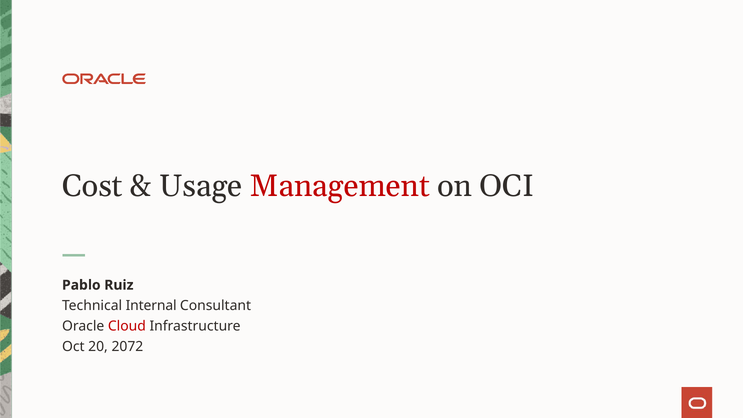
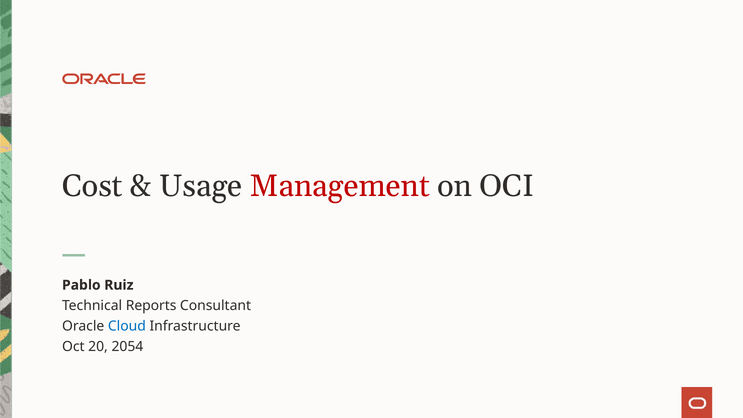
Internal: Internal -> Reports
Cloud colour: red -> blue
2072: 2072 -> 2054
